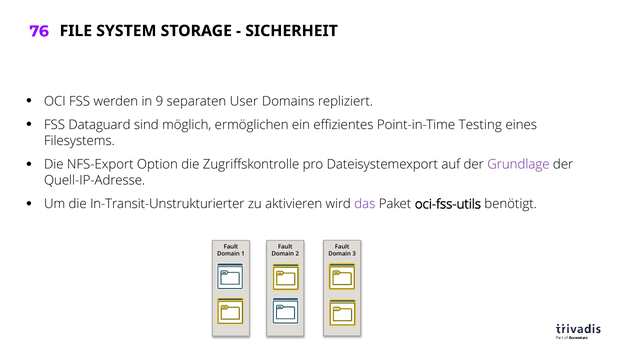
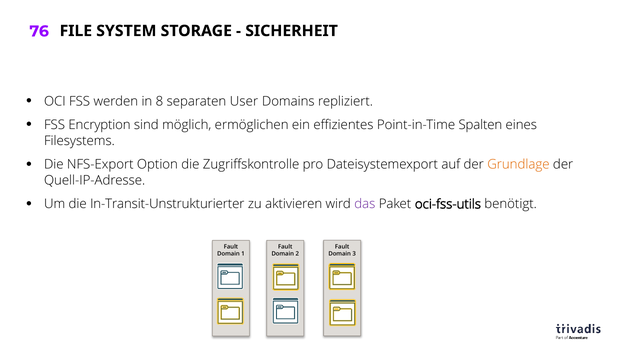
9: 9 -> 8
Dataguard: Dataguard -> Encryption
Testing: Testing -> Spalten
Grundlage colour: purple -> orange
